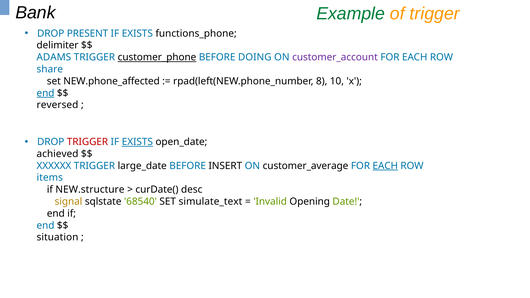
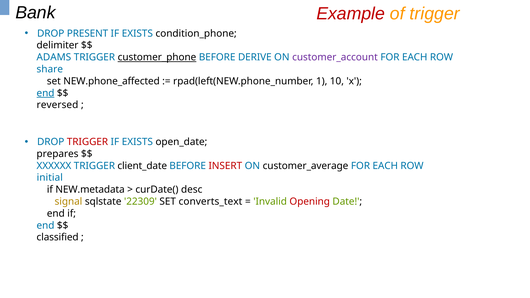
Example colour: green -> red
functions_phone: functions_phone -> condition_phone
DOING: DOING -> DERIVE
8: 8 -> 1
EXISTS at (137, 142) underline: present -> none
achieved: achieved -> prepares
large_date: large_date -> client_date
INSERT colour: black -> red
EACH at (385, 166) underline: present -> none
items: items -> initial
NEW.structure: NEW.structure -> NEW.metadata
68540: 68540 -> 22309
simulate_text: simulate_text -> converts_text
Opening colour: black -> red
situation: situation -> classified
